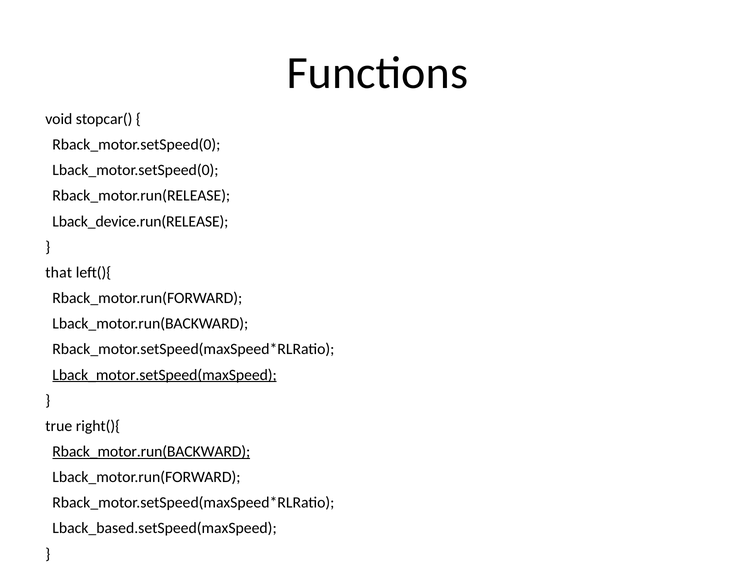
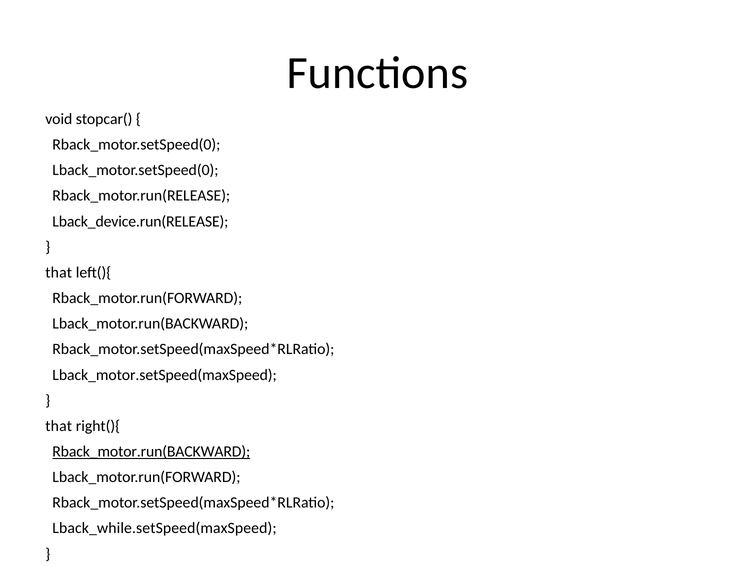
Lback_motor.setSpeed(maxSpeed underline: present -> none
true at (59, 426): true -> that
Lback_based.setSpeed(maxSpeed: Lback_based.setSpeed(maxSpeed -> Lback_while.setSpeed(maxSpeed
